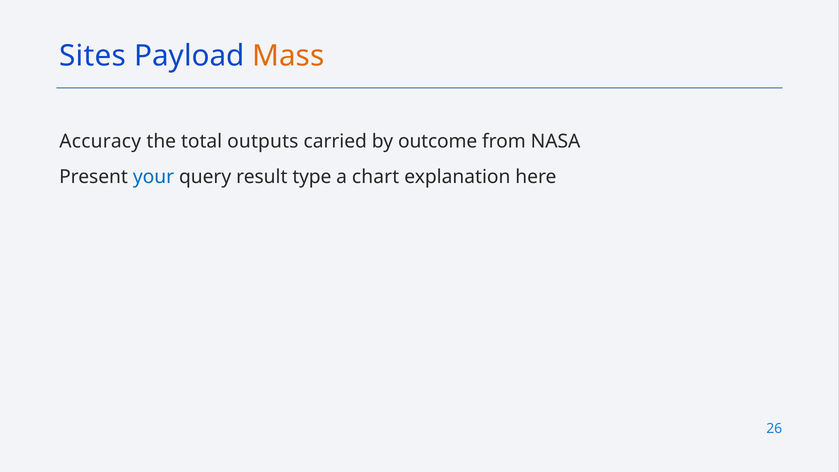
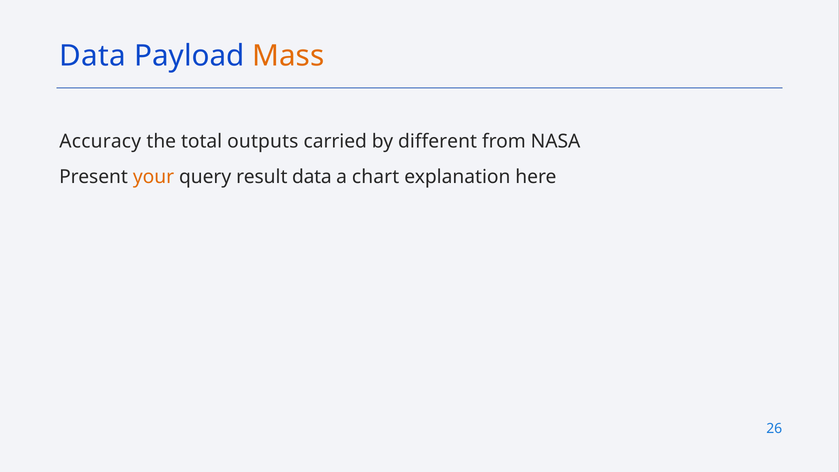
Sites at (93, 56): Sites -> Data
outcome: outcome -> different
your colour: blue -> orange
result type: type -> data
